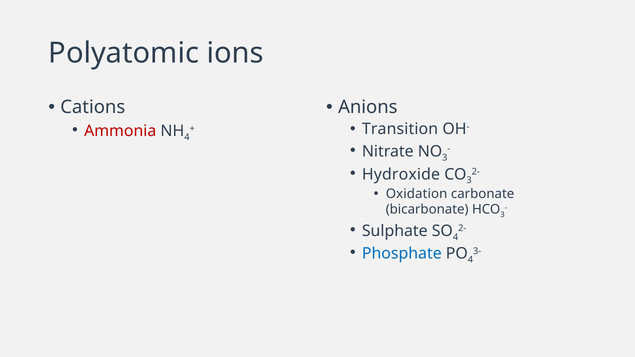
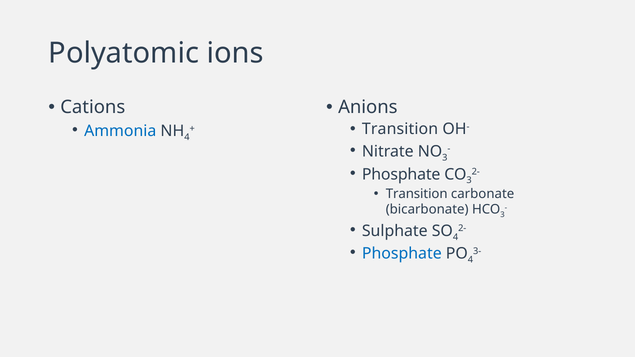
Ammonia colour: red -> blue
Hydroxide at (401, 174): Hydroxide -> Phosphate
Oxidation at (417, 194): Oxidation -> Transition
